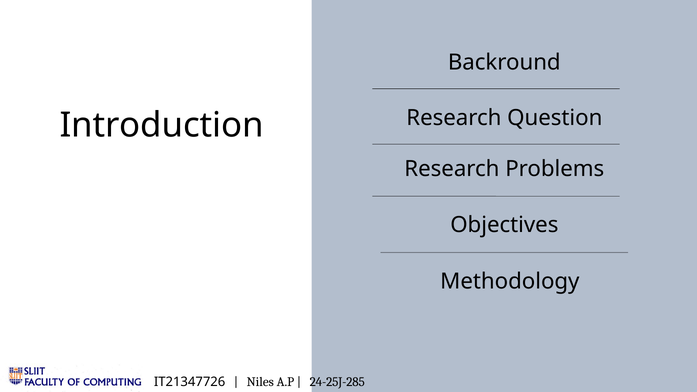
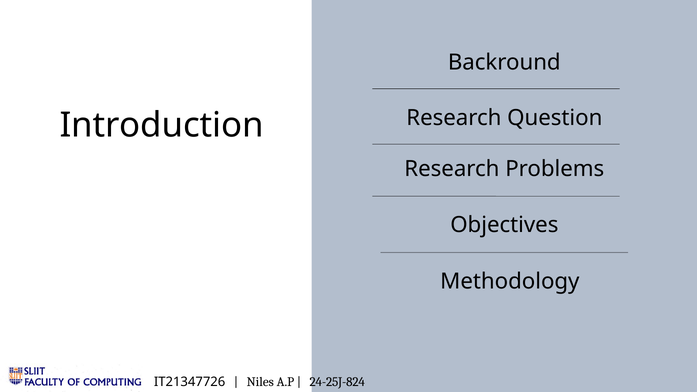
24-25J-285: 24-25J-285 -> 24-25J-824
